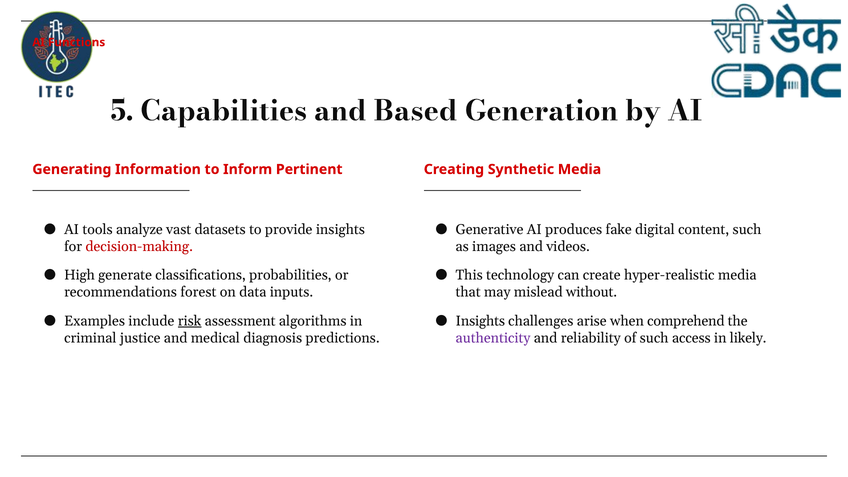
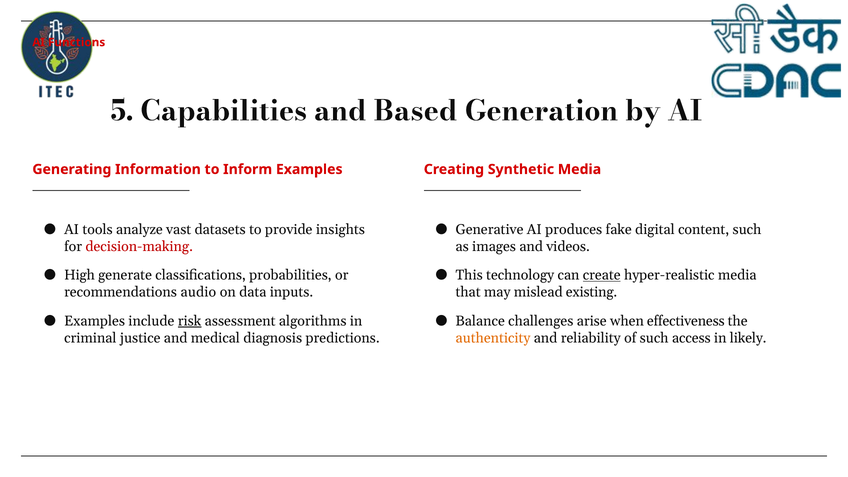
Inform Pertinent: Pertinent -> Examples
create underline: none -> present
forest: forest -> audio
without: without -> existing
Insights at (480, 321): Insights -> Balance
comprehend: comprehend -> effectiveness
authenticity colour: purple -> orange
